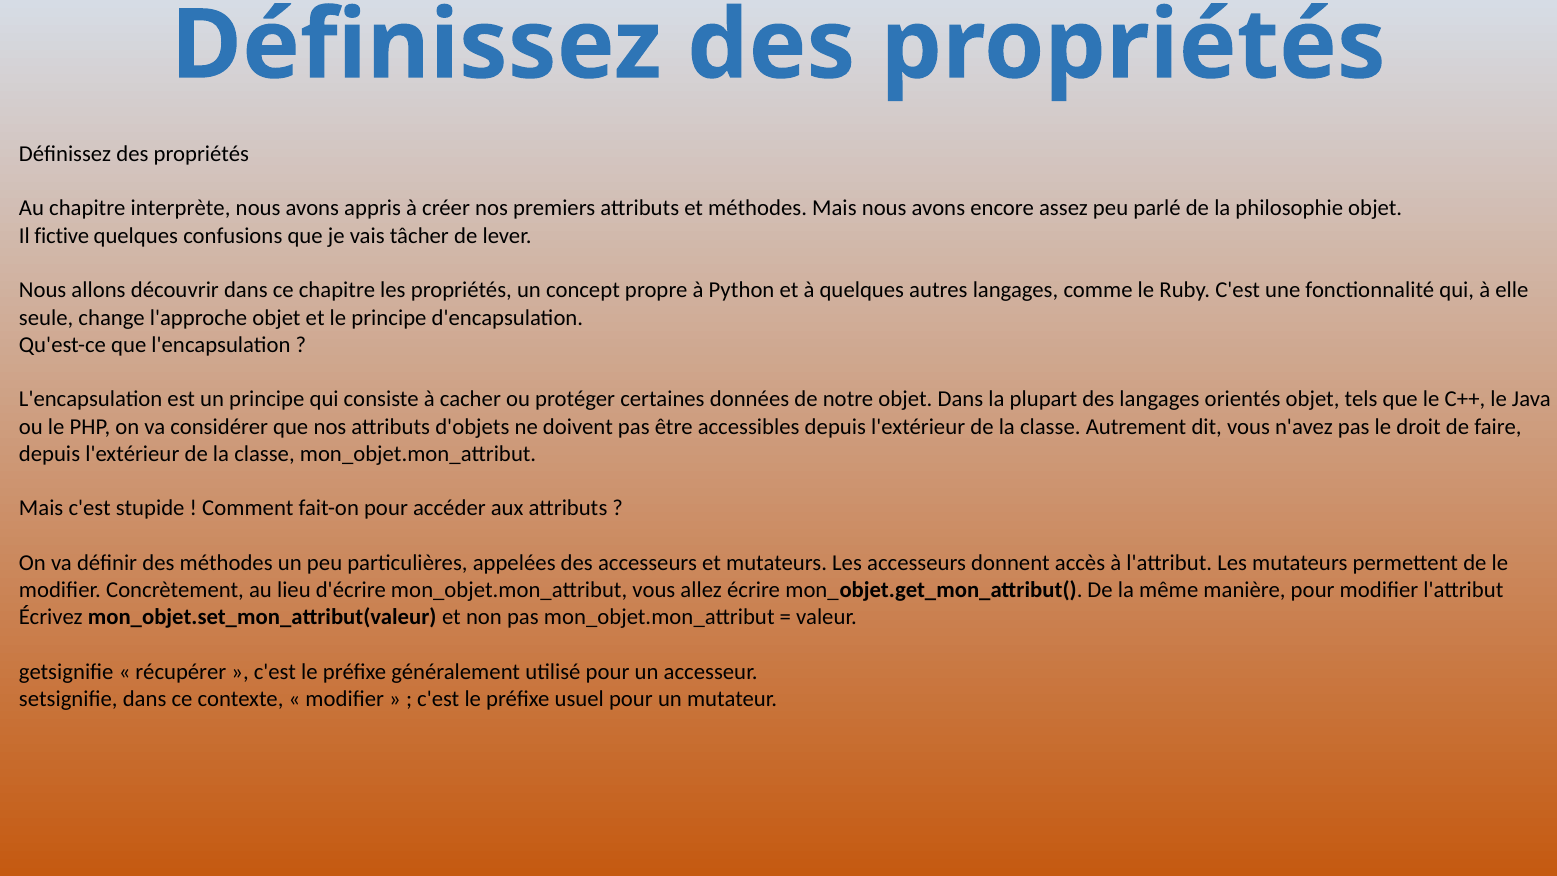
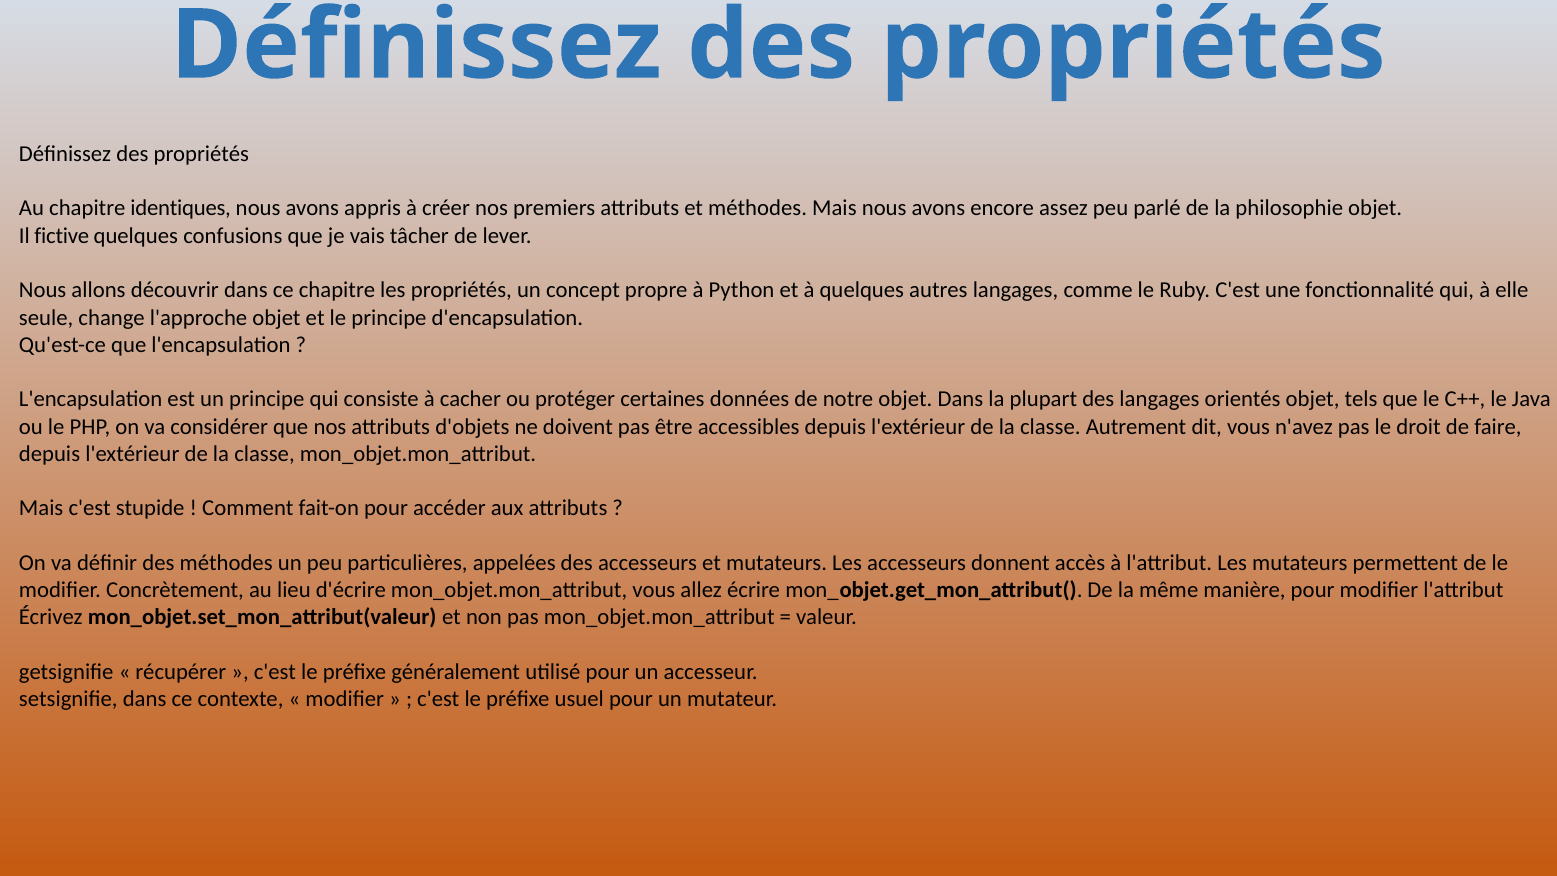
interprète: interprète -> identiques
